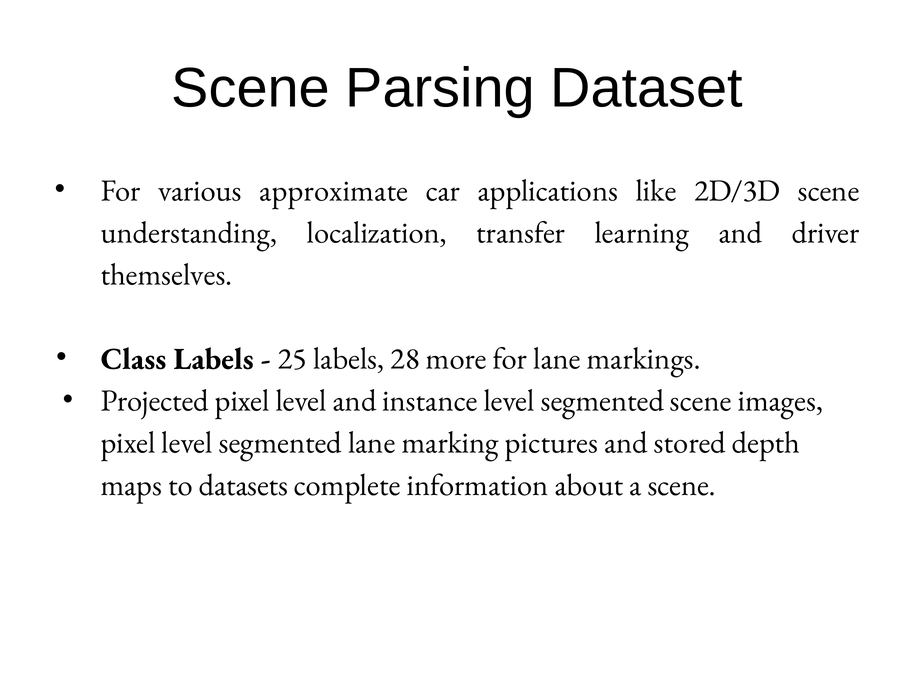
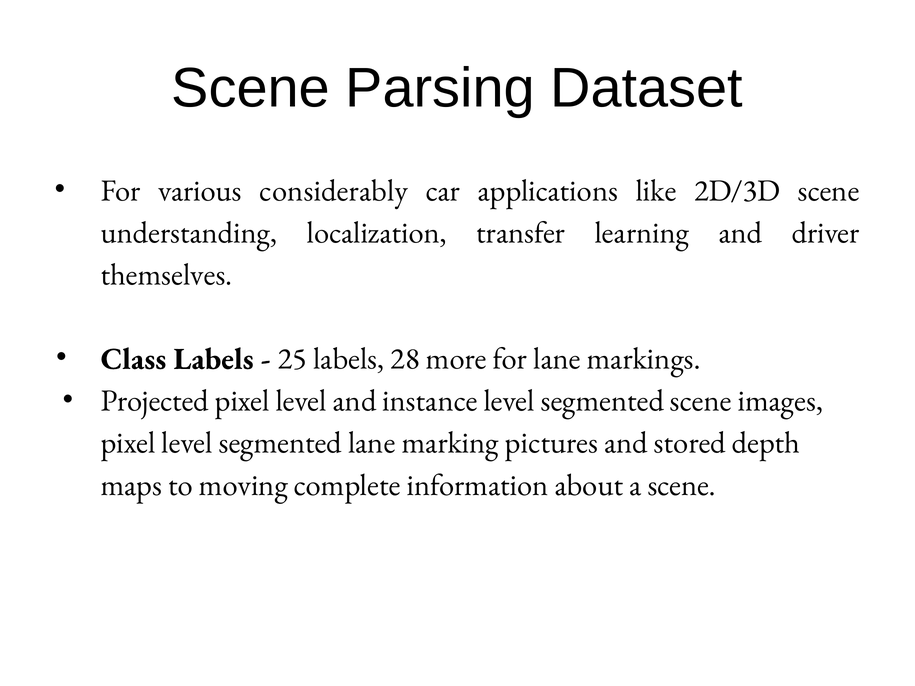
approximate: approximate -> considerably
datasets: datasets -> moving
